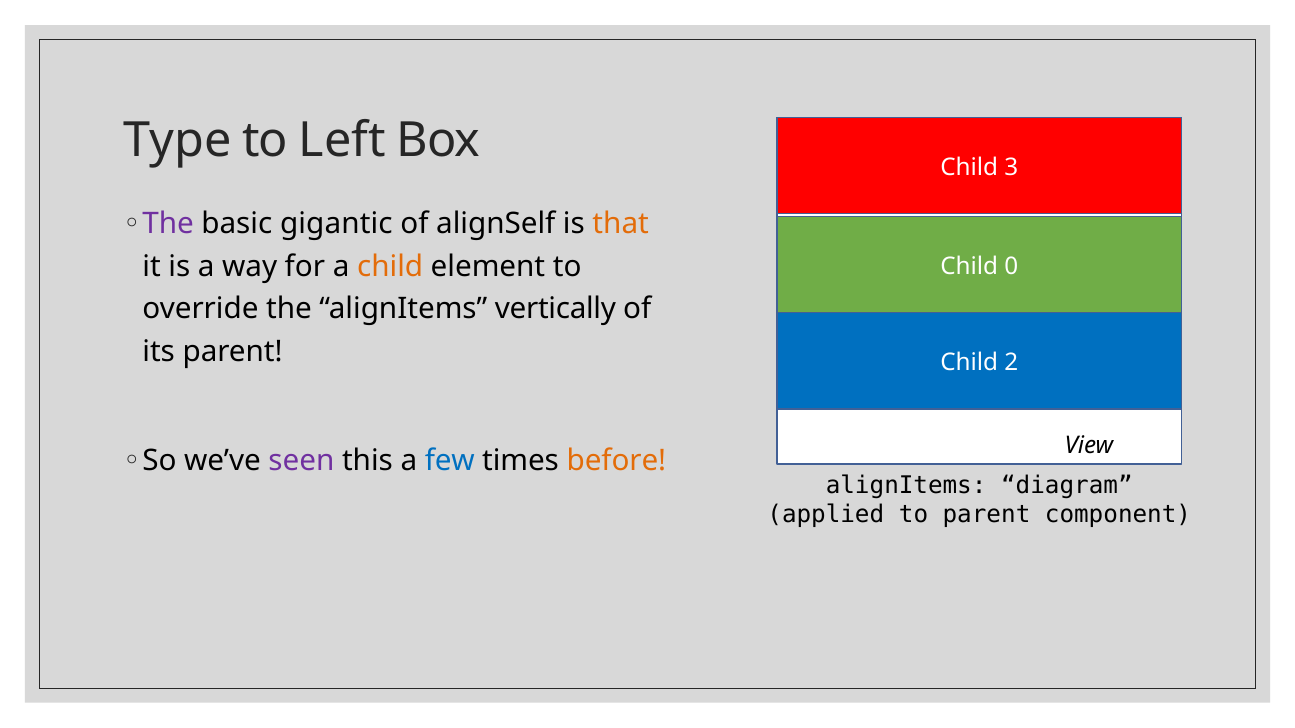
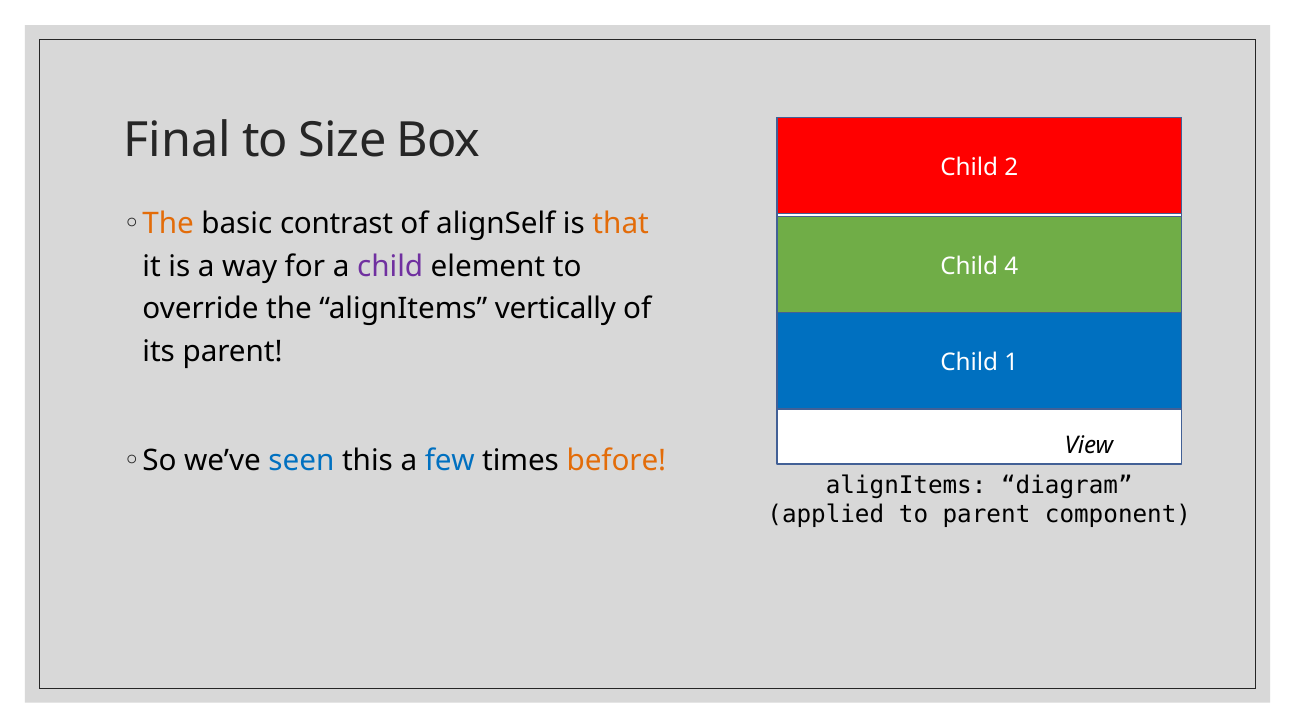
Type: Type -> Final
Left: Left -> Size
3: 3 -> 2
The at (168, 224) colour: purple -> orange
gigantic: gigantic -> contrast
child at (390, 266) colour: orange -> purple
0: 0 -> 4
2: 2 -> 1
seen colour: purple -> blue
